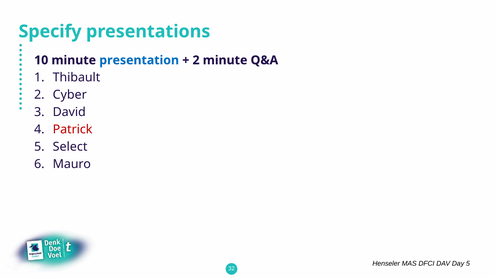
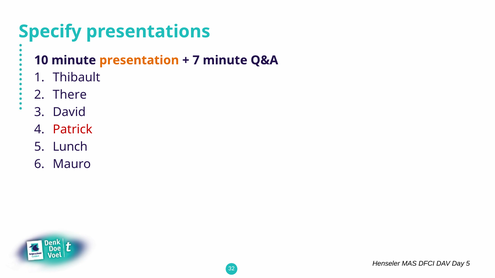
presentation colour: blue -> orange
2 at (196, 60): 2 -> 7
Cyber: Cyber -> There
Select: Select -> Lunch
